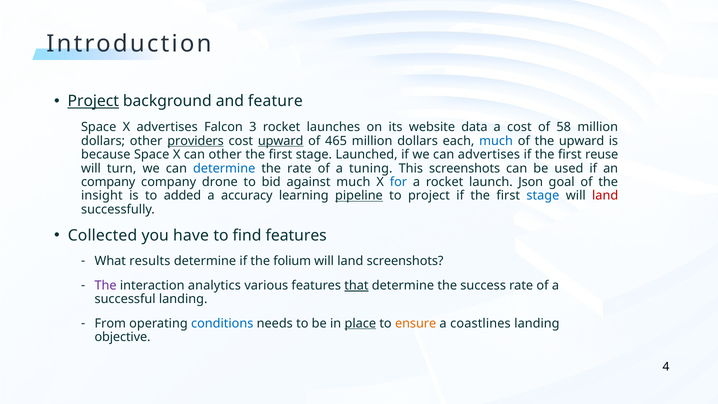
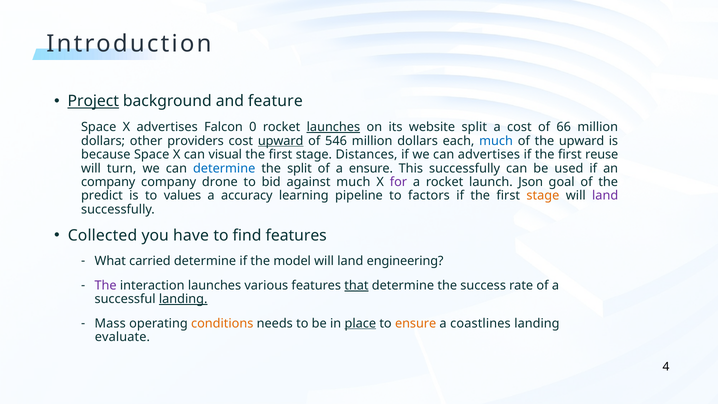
3: 3 -> 0
launches at (333, 127) underline: none -> present
website data: data -> split
58: 58 -> 66
providers underline: present -> none
465: 465 -> 546
can other: other -> visual
Launched: Launched -> Distances
the rate: rate -> split
a tuning: tuning -> ensure
This screenshots: screenshots -> successfully
for colour: blue -> purple
insight: insight -> predict
added: added -> values
pipeline underline: present -> none
to project: project -> factors
stage at (543, 196) colour: blue -> orange
land at (605, 196) colour: red -> purple
results: results -> carried
folium: folium -> model
land screenshots: screenshots -> engineering
interaction analytics: analytics -> launches
landing at (183, 299) underline: none -> present
From: From -> Mass
conditions colour: blue -> orange
objective: objective -> evaluate
